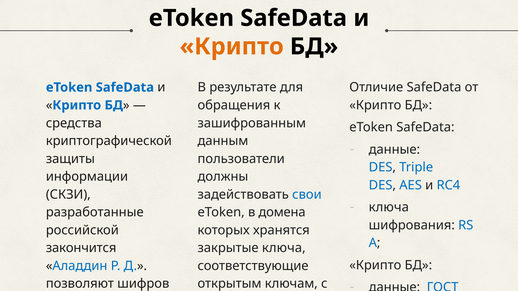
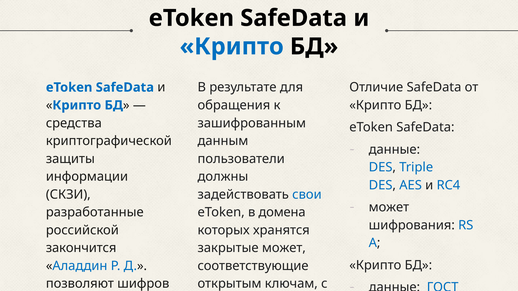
Крипто at (232, 47) colour: orange -> blue
ключа at (389, 208): ключа -> может
закрытые ключа: ключа -> может
